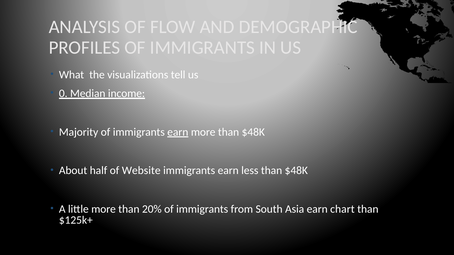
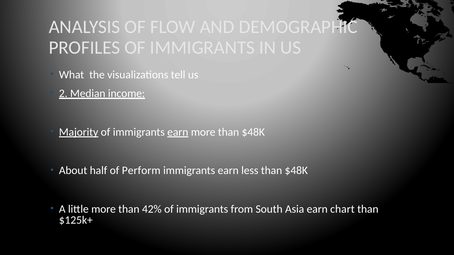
0: 0 -> 2
Majority underline: none -> present
Website: Website -> Perform
20%: 20% -> 42%
